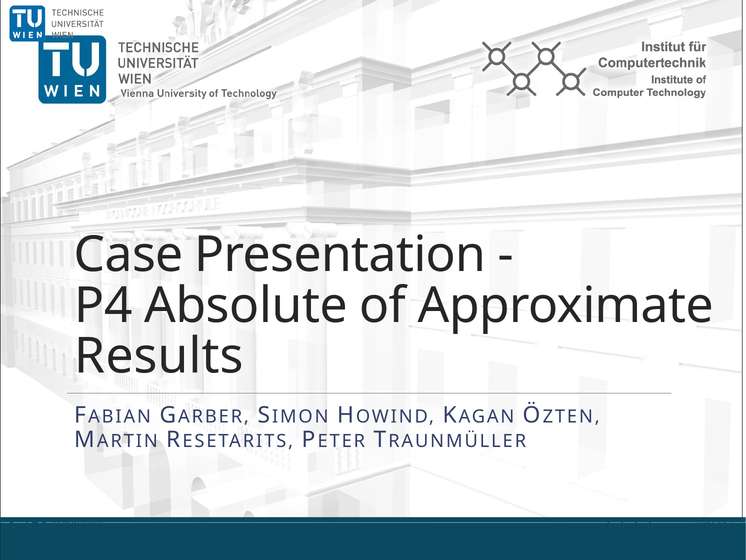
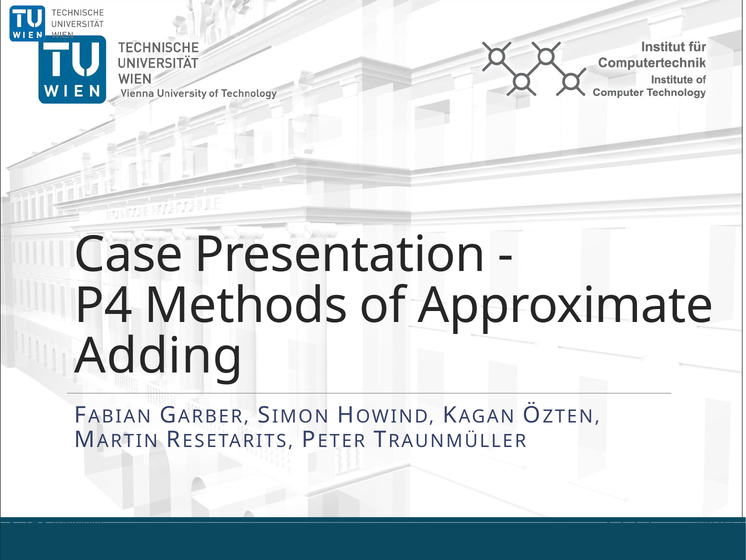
Absolute: Absolute -> Methods
Results: Results -> Adding
